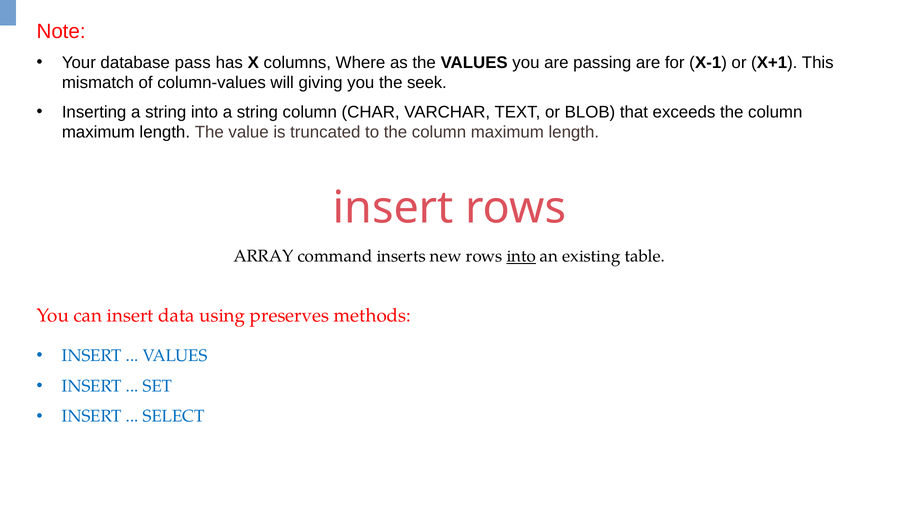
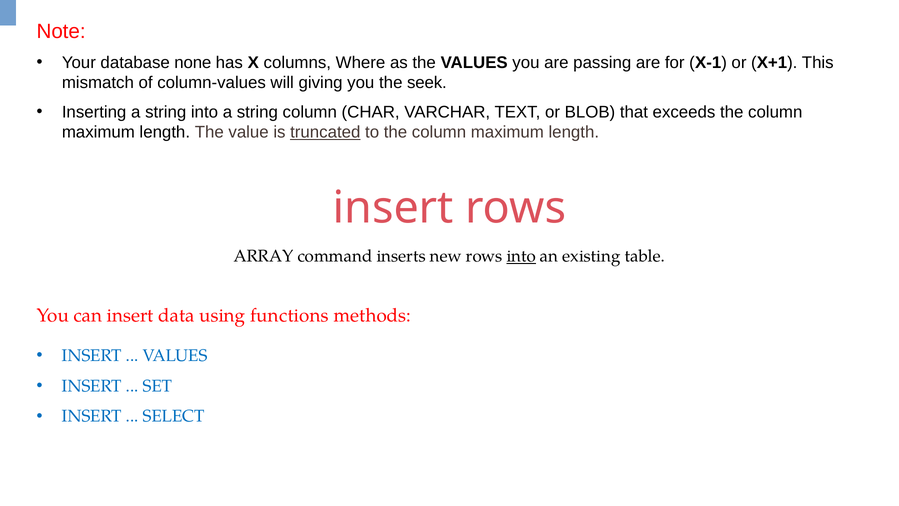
pass: pass -> none
truncated underline: none -> present
preserves: preserves -> functions
